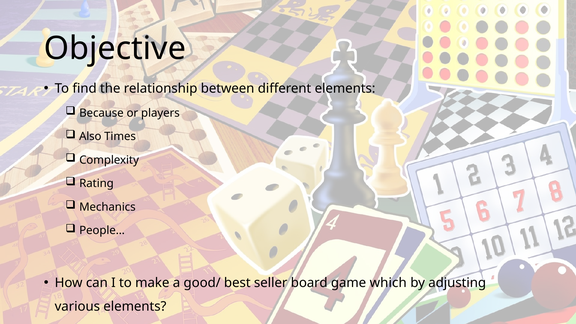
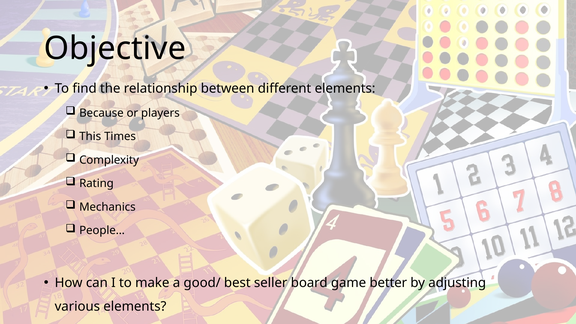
Also: Also -> This
which: which -> better
